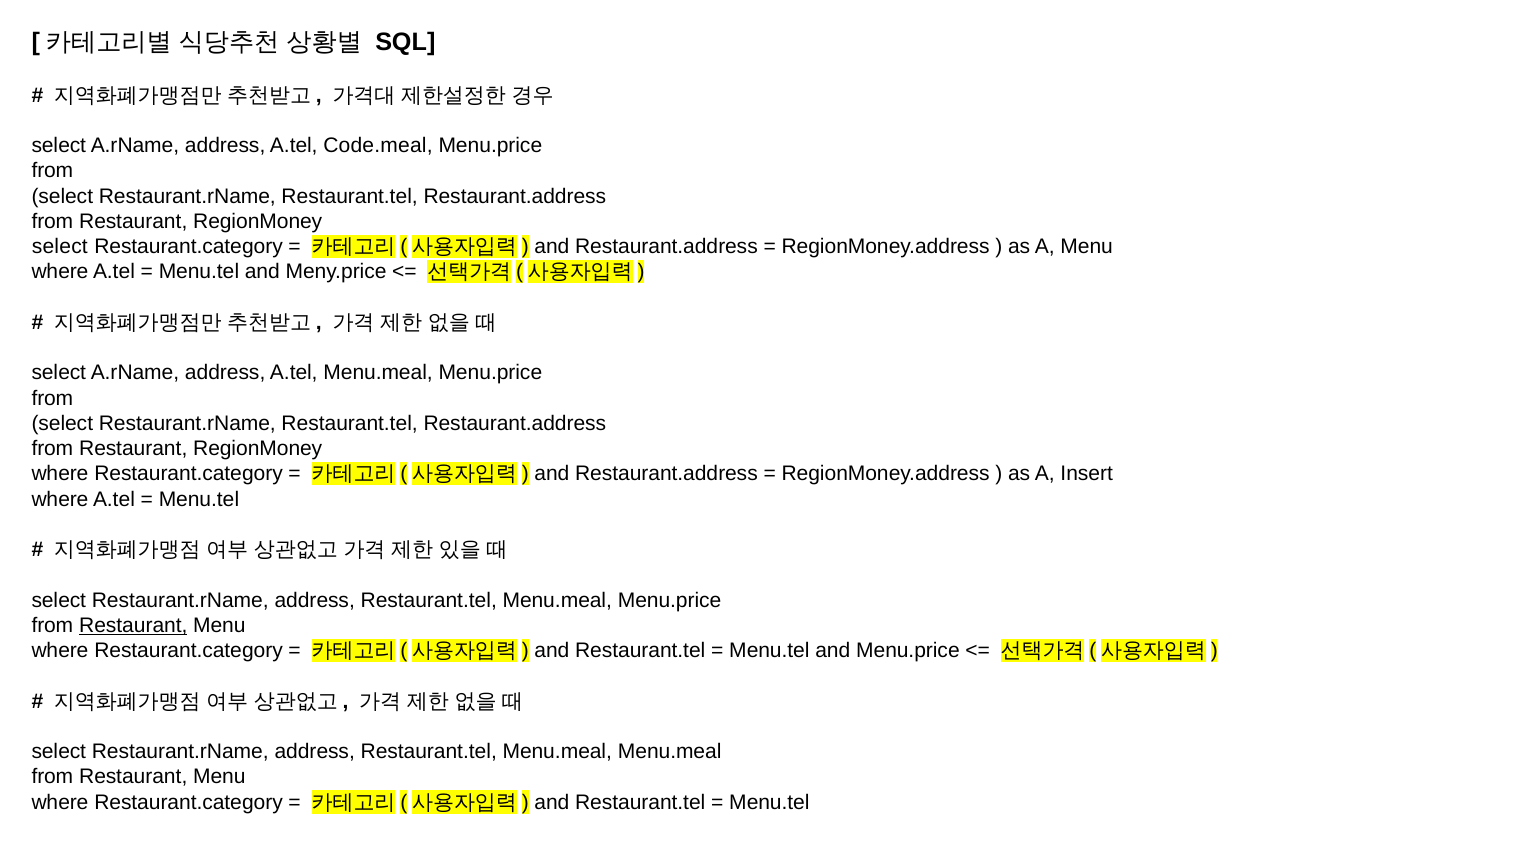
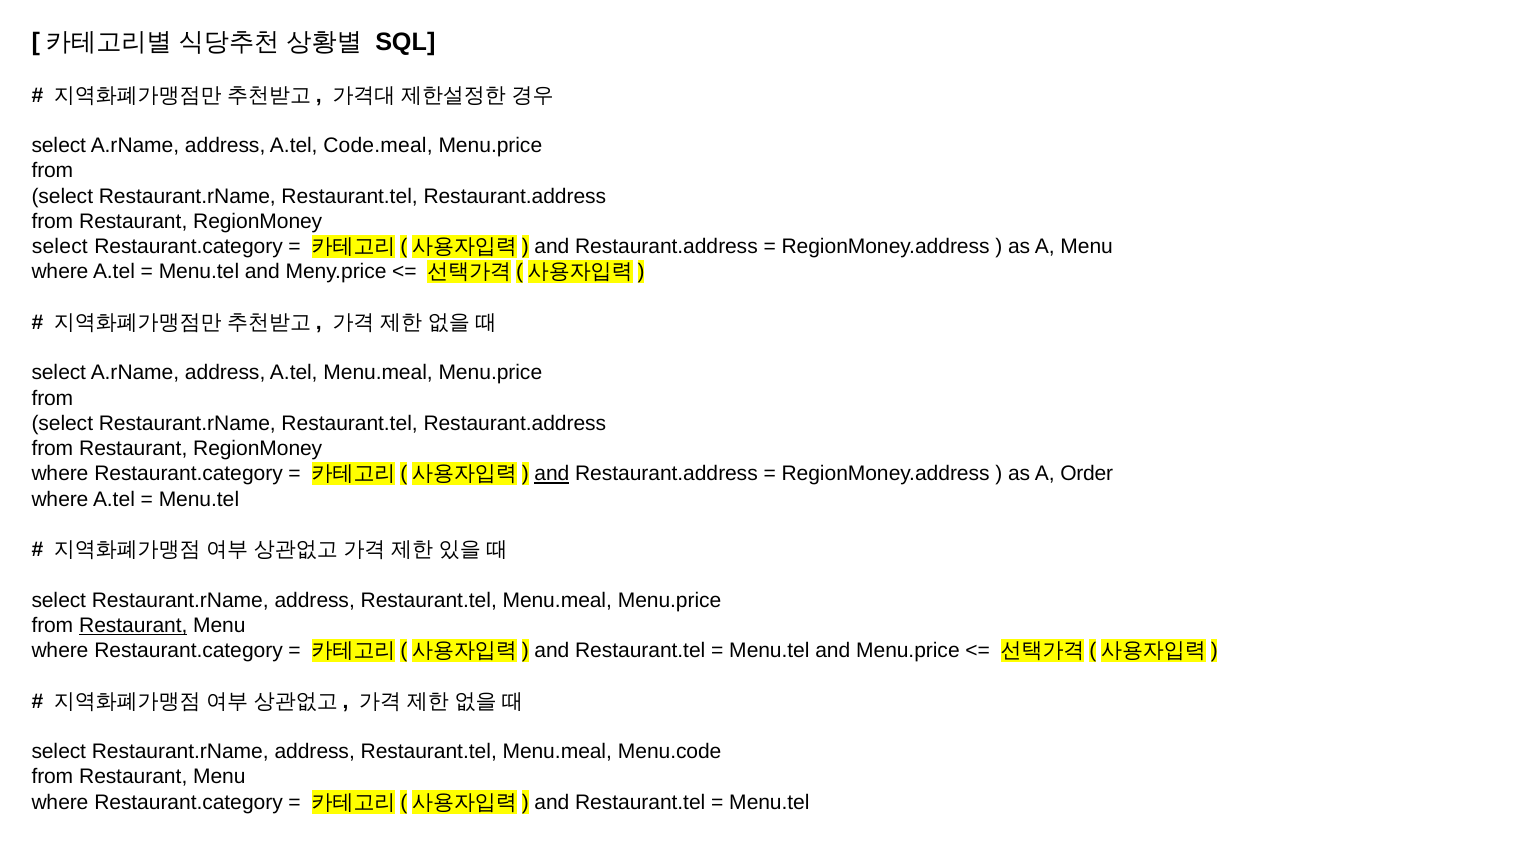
and at (552, 474) underline: none -> present
Insert: Insert -> Order
Menu.meal Menu.meal: Menu.meal -> Menu.code
